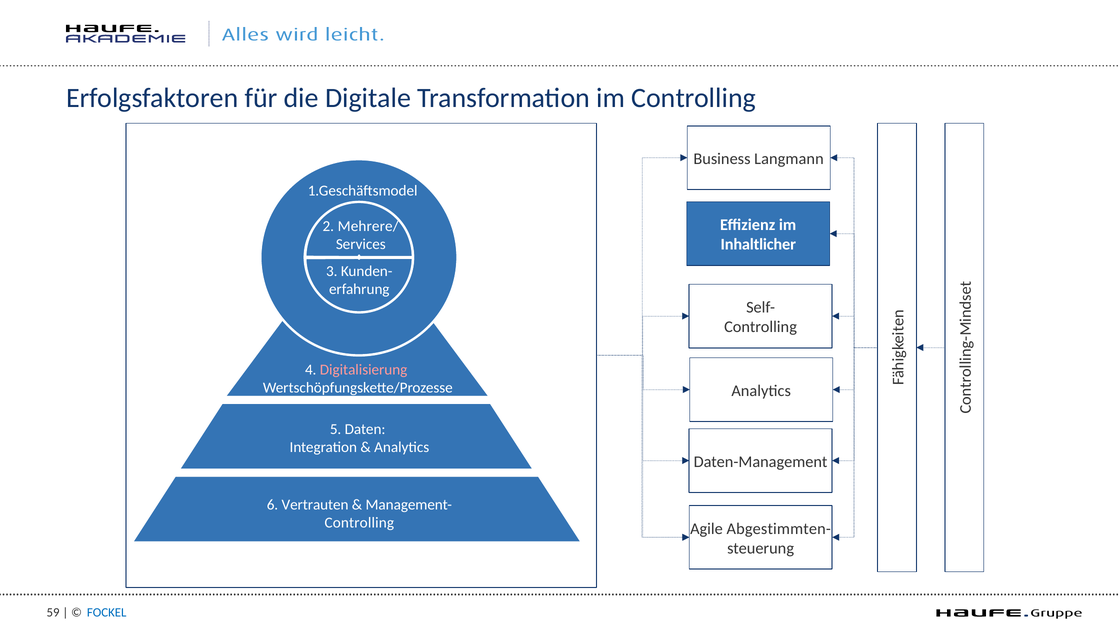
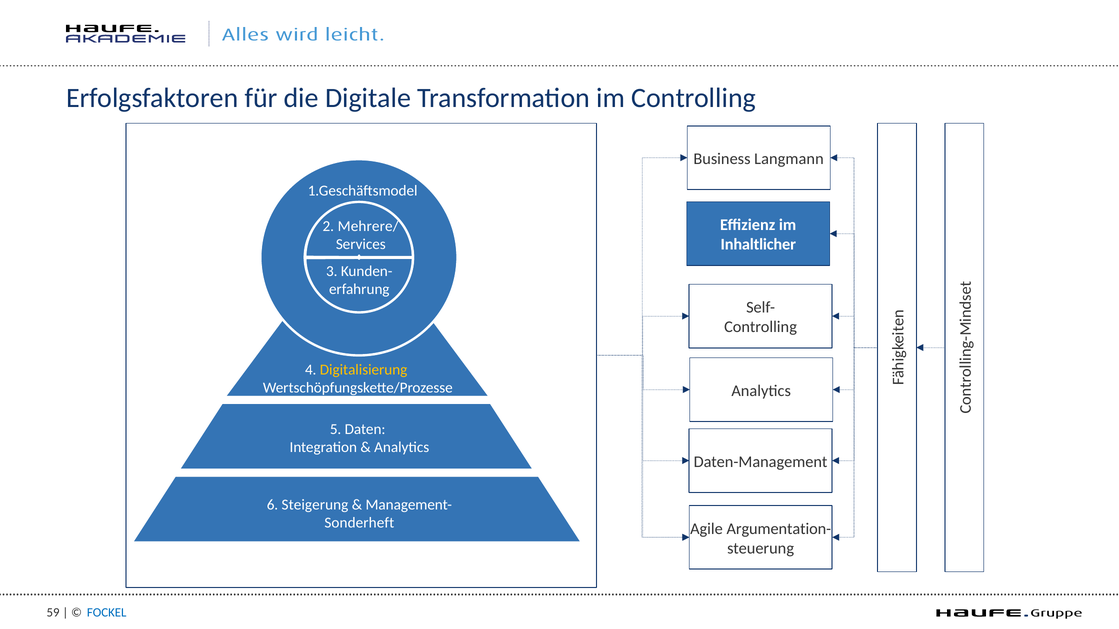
Digitalisierung colour: pink -> yellow
Vertrauten: Vertrauten -> Steigerung
Controlling at (359, 523): Controlling -> Sonderheft
Abgestimmten-: Abgestimmten- -> Argumentation-
